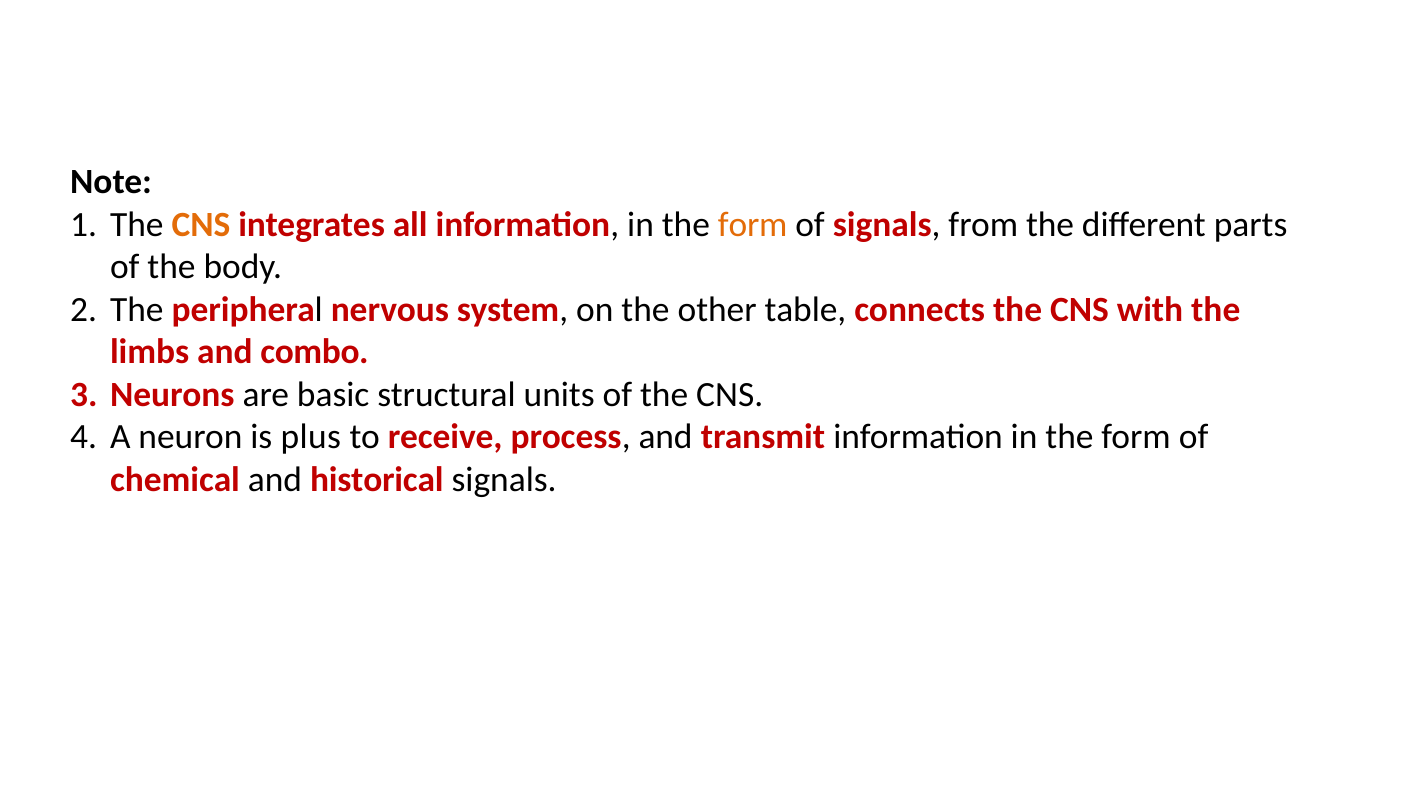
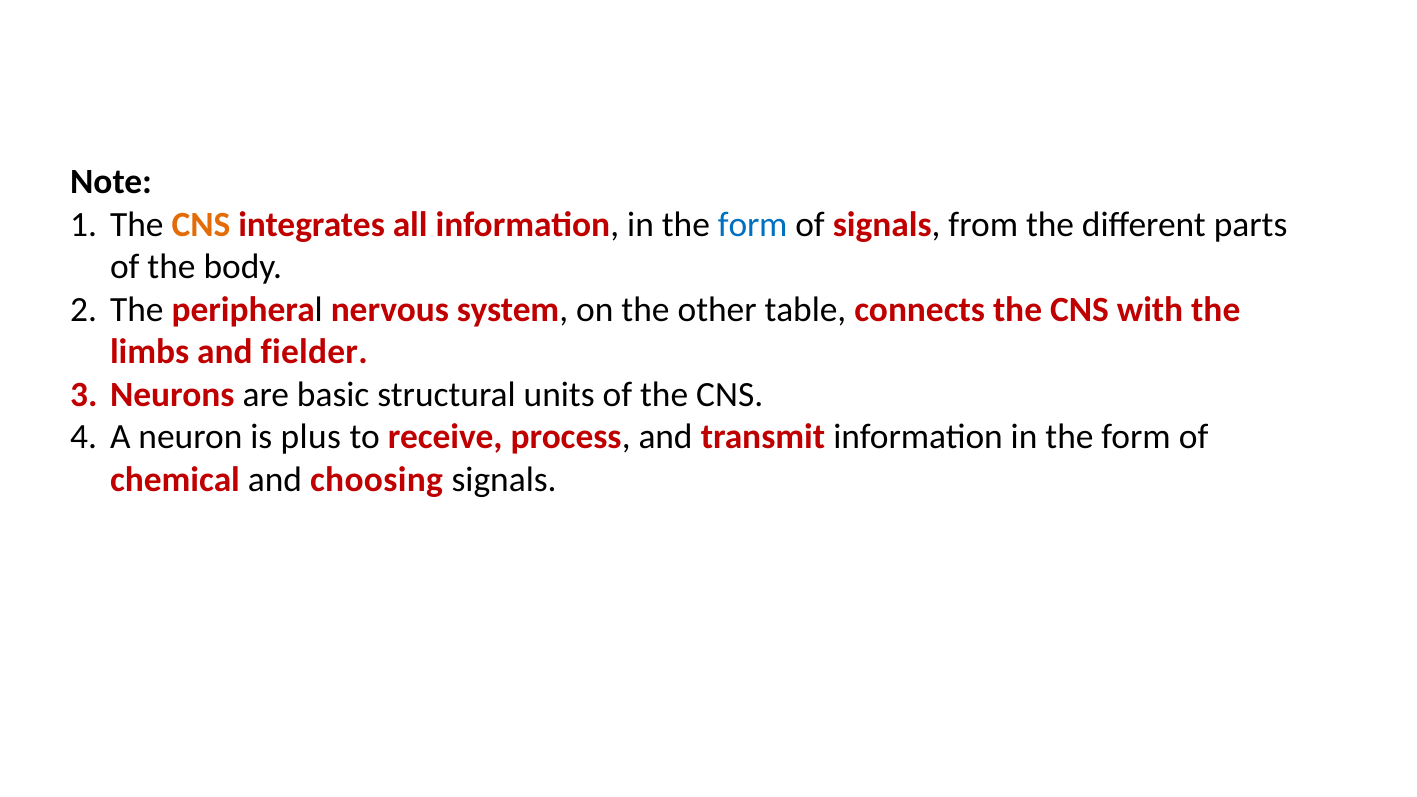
form at (753, 224) colour: orange -> blue
combo: combo -> fielder
historical: historical -> choosing
